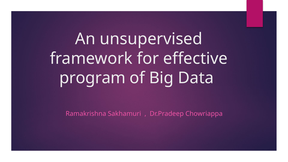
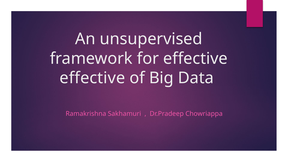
program at (93, 78): program -> effective
